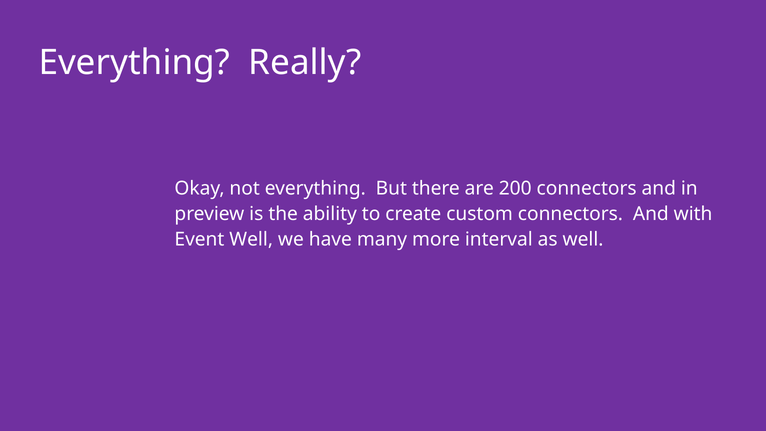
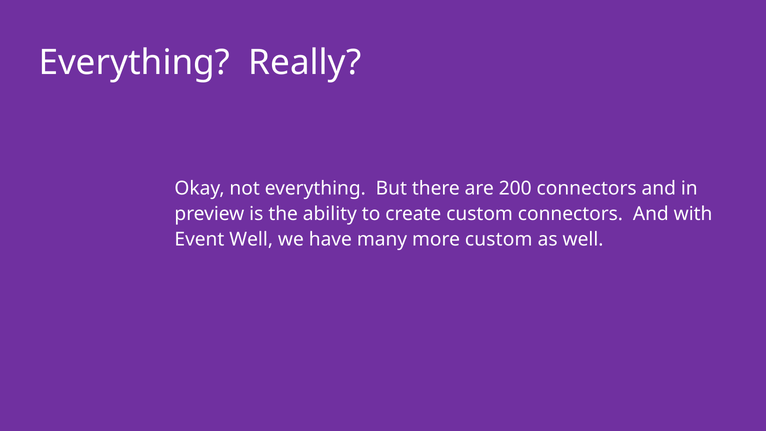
more interval: interval -> custom
